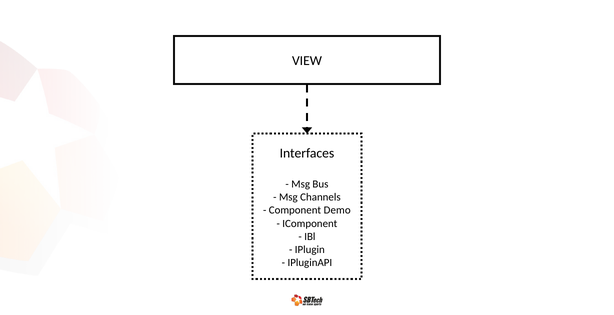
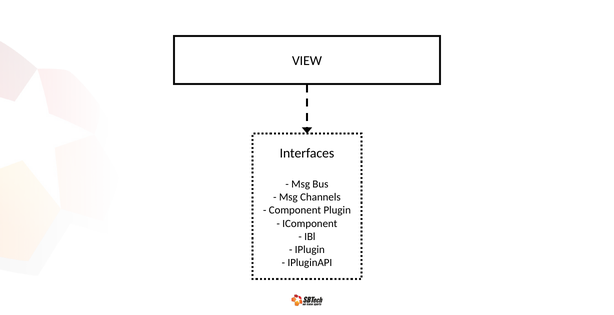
Demo: Demo -> Plugin
